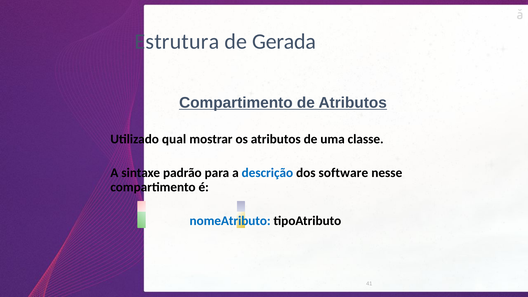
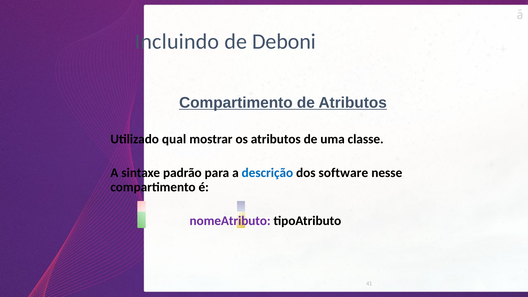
Estrutura: Estrutura -> Incluindo
Gerada: Gerada -> Deboni
nomeAtributo colour: blue -> purple
